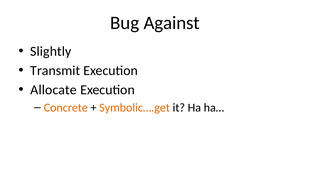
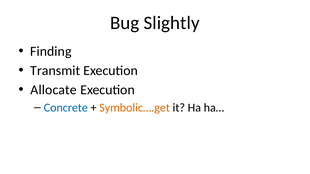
Against: Against -> Slightly
Slightly: Slightly -> Finding
Concrete colour: orange -> blue
